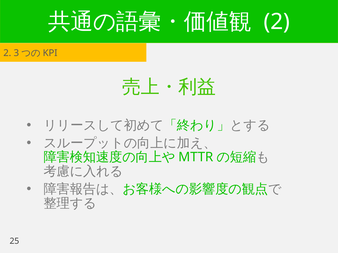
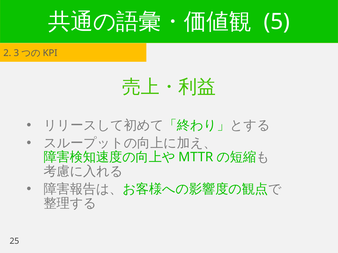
2 at (277, 22): 2 -> 5
